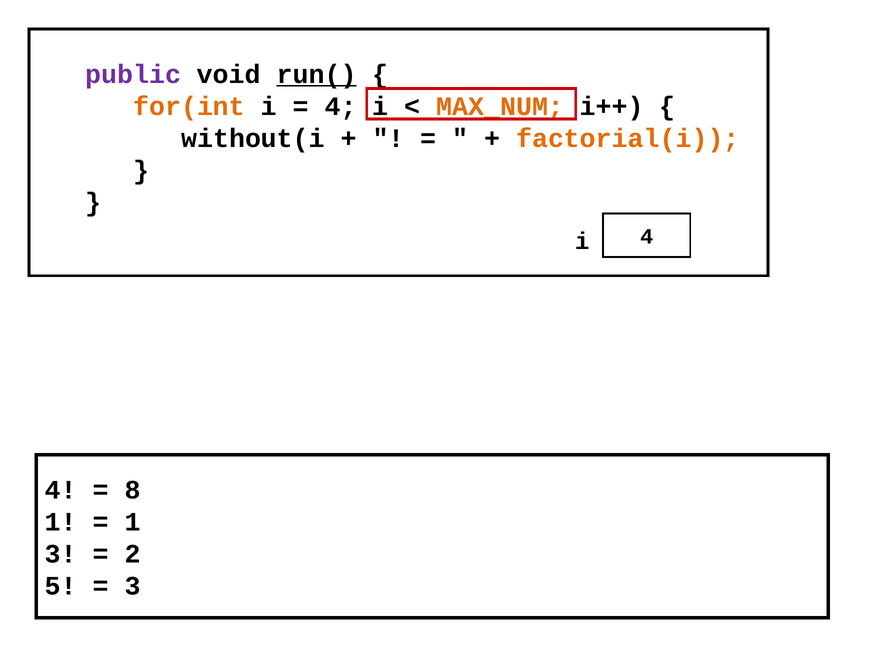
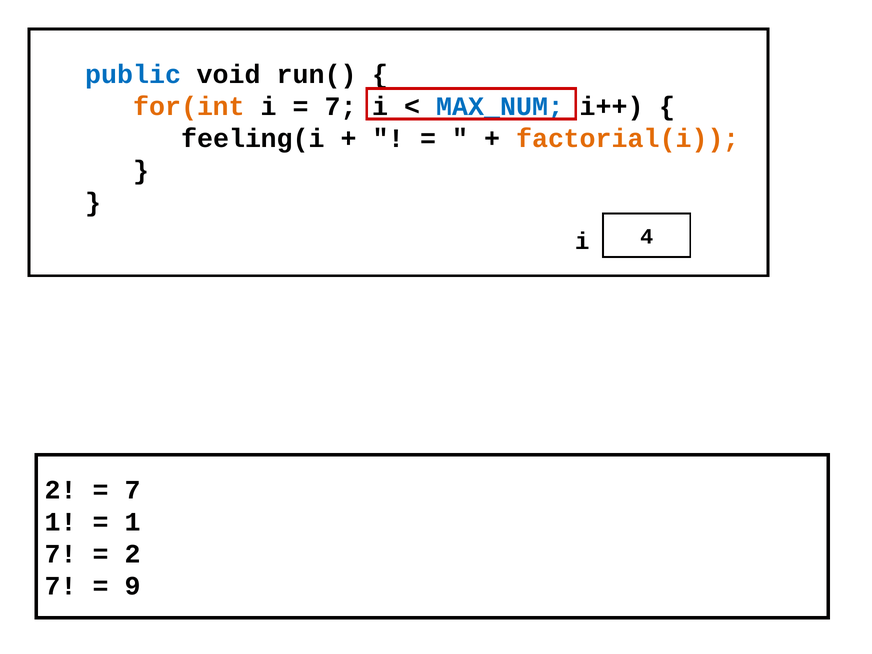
public colour: purple -> blue
run( underline: present -> none
4 at (341, 106): 4 -> 7
MAX_NUM colour: orange -> blue
without(i: without(i -> feeling(i
4 at (61, 490): 4 -> 2
8 at (133, 490): 8 -> 7
3 at (61, 554): 3 -> 7
5 at (61, 586): 5 -> 7
3 at (133, 586): 3 -> 9
